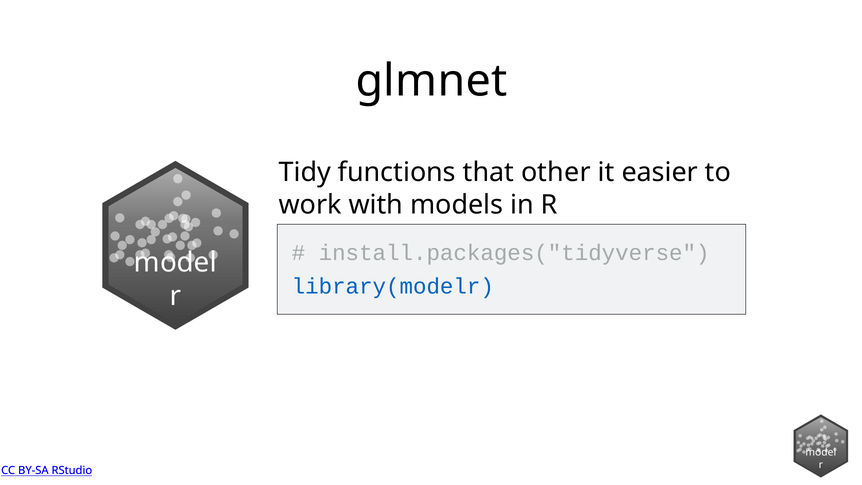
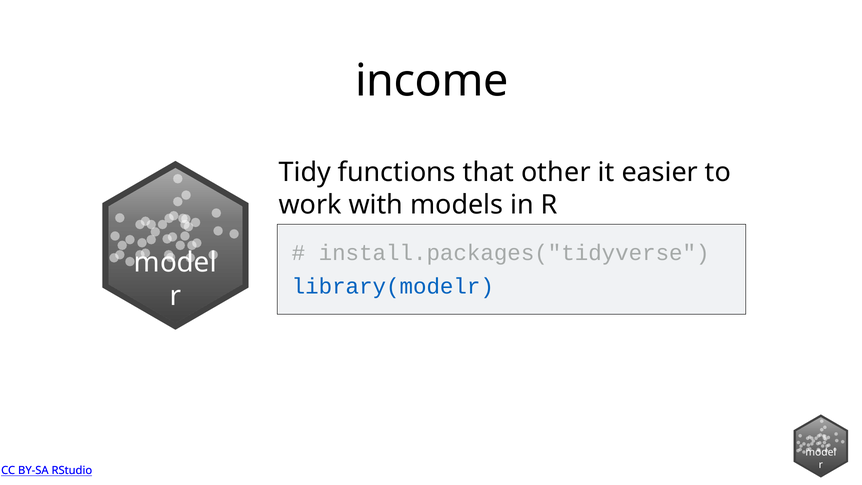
glmnet: glmnet -> income
